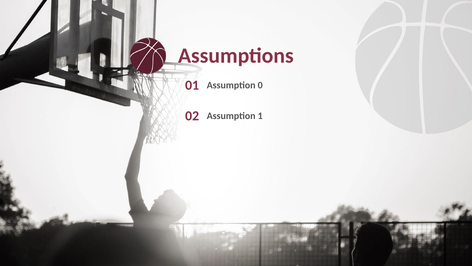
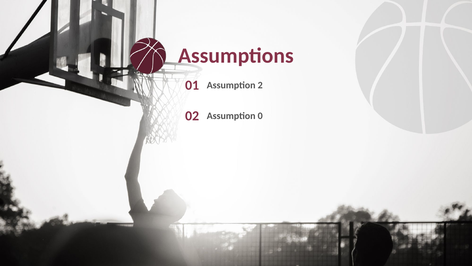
0: 0 -> 2
1: 1 -> 0
